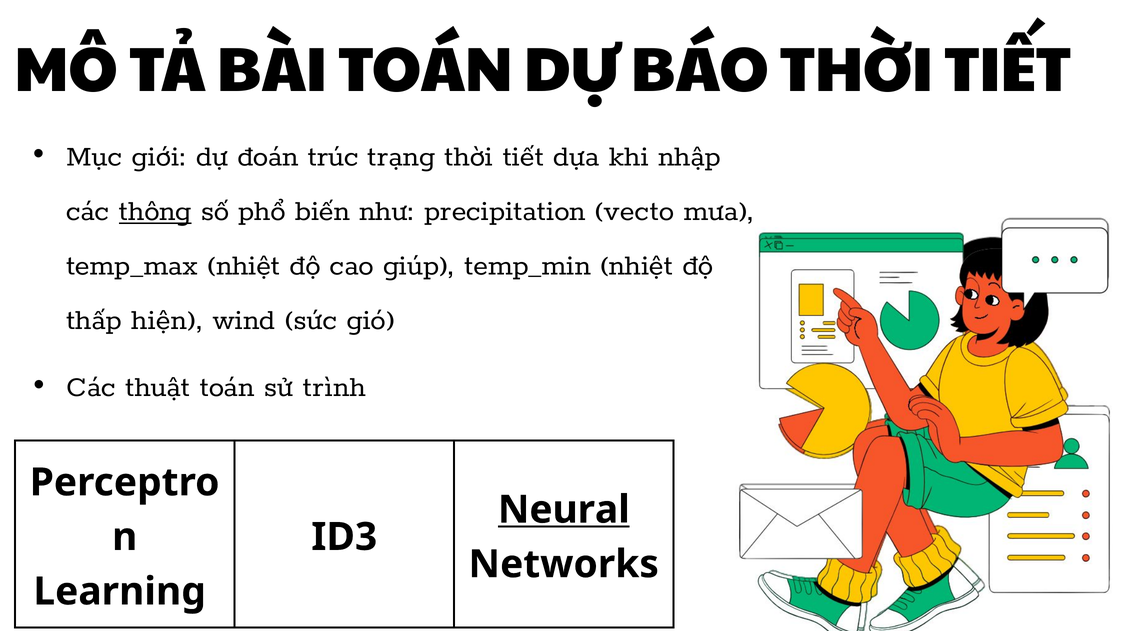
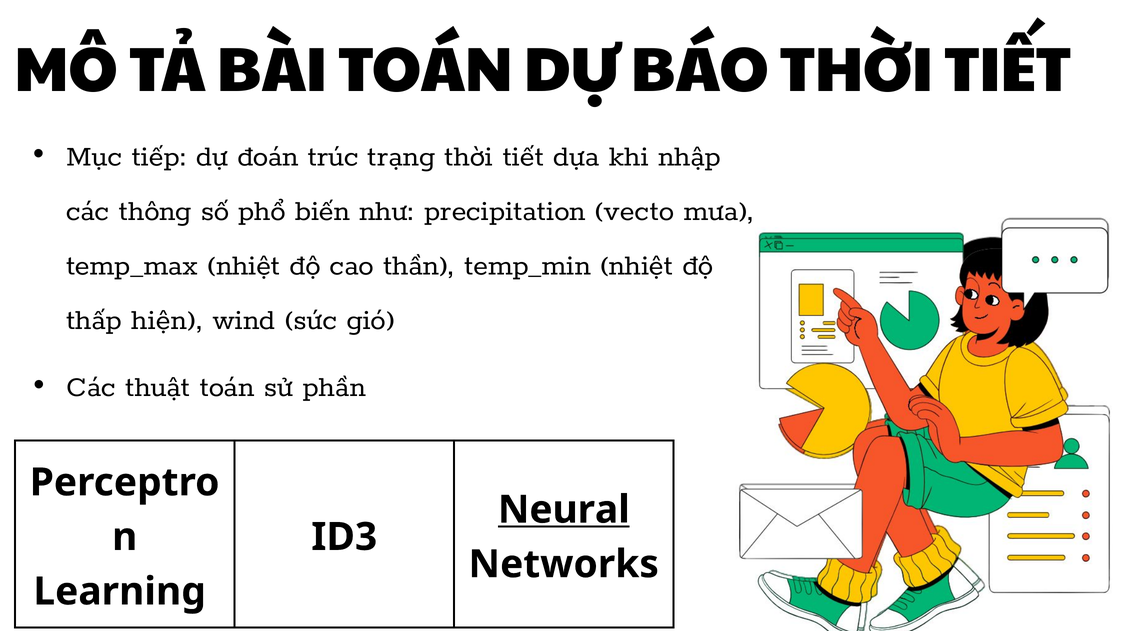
giới: giới -> tiếp
thông underline: present -> none
giúp: giúp -> thần
trình: trình -> phần
